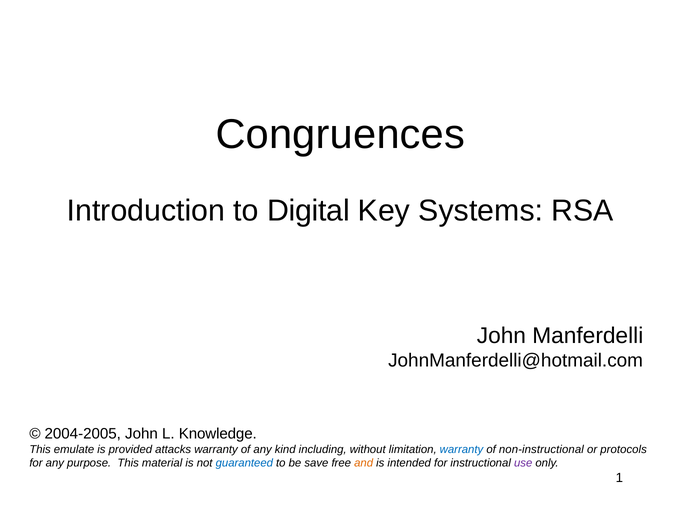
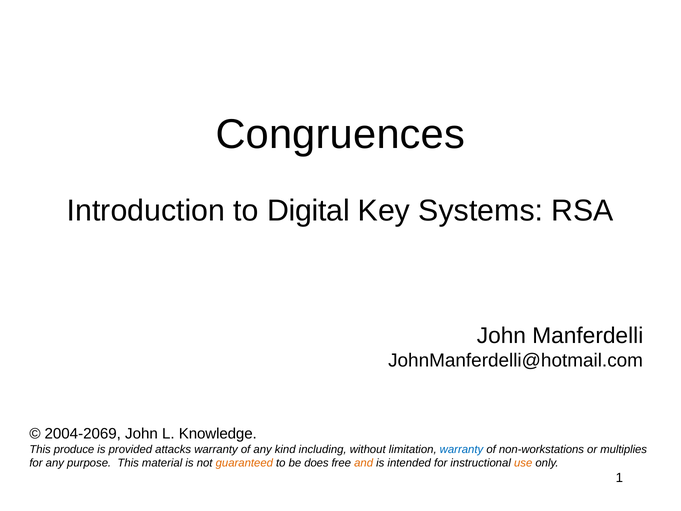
2004-2005: 2004-2005 -> 2004-2069
emulate: emulate -> produce
non-instructional: non-instructional -> non-workstations
protocols: protocols -> multiplies
guaranteed colour: blue -> orange
save: save -> does
use colour: purple -> orange
